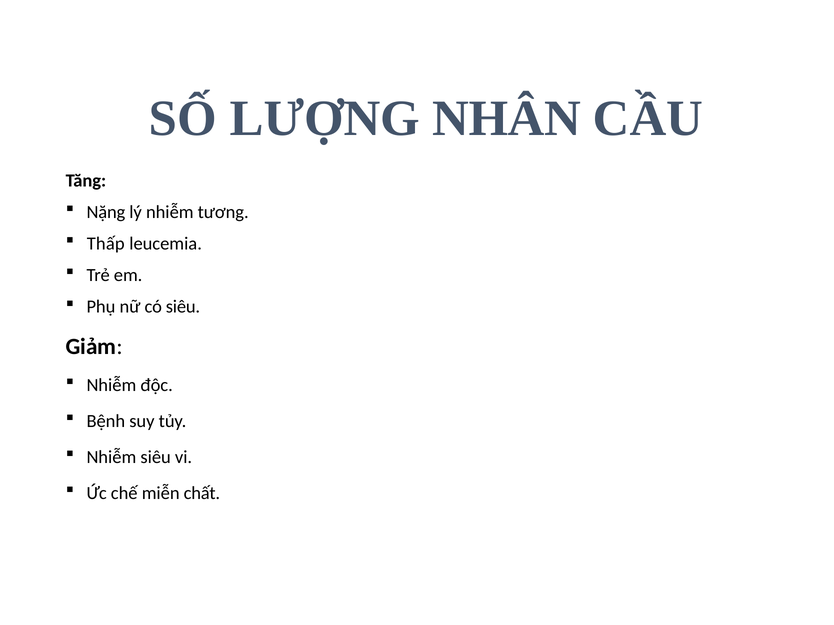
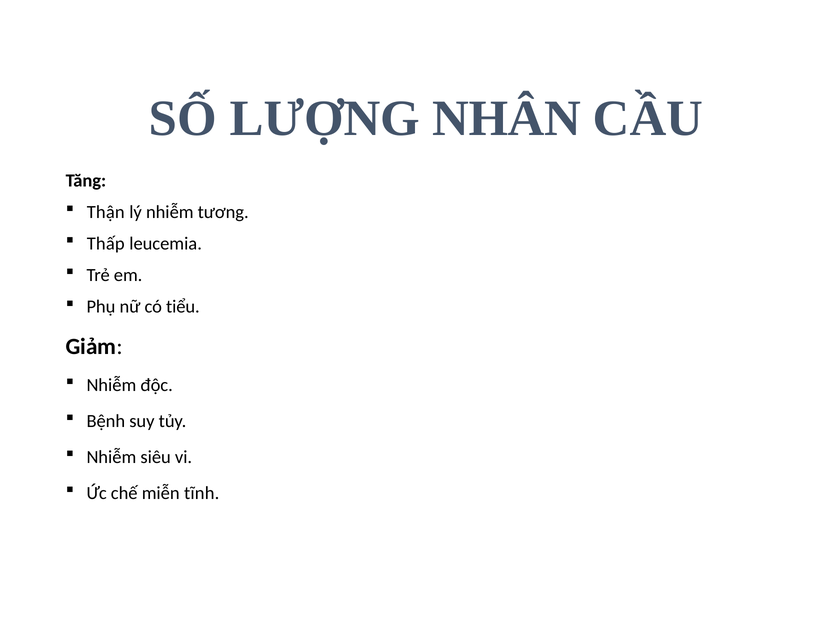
Nặng: Nặng -> Thận
có siêu: siêu -> tiểu
chất: chất -> tĩnh
